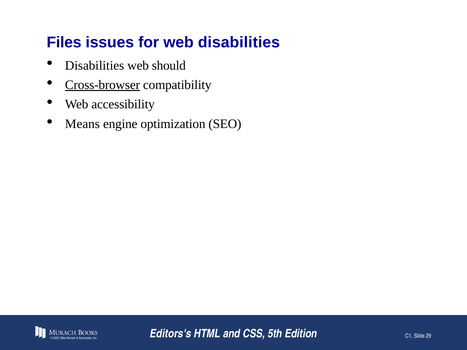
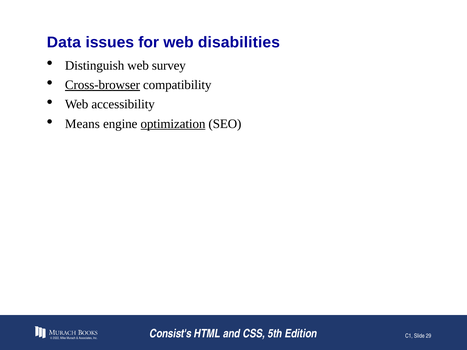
Files: Files -> Data
Disabilities at (95, 66): Disabilities -> Distinguish
should: should -> survey
optimization underline: none -> present
Editors's: Editors's -> Consist's
